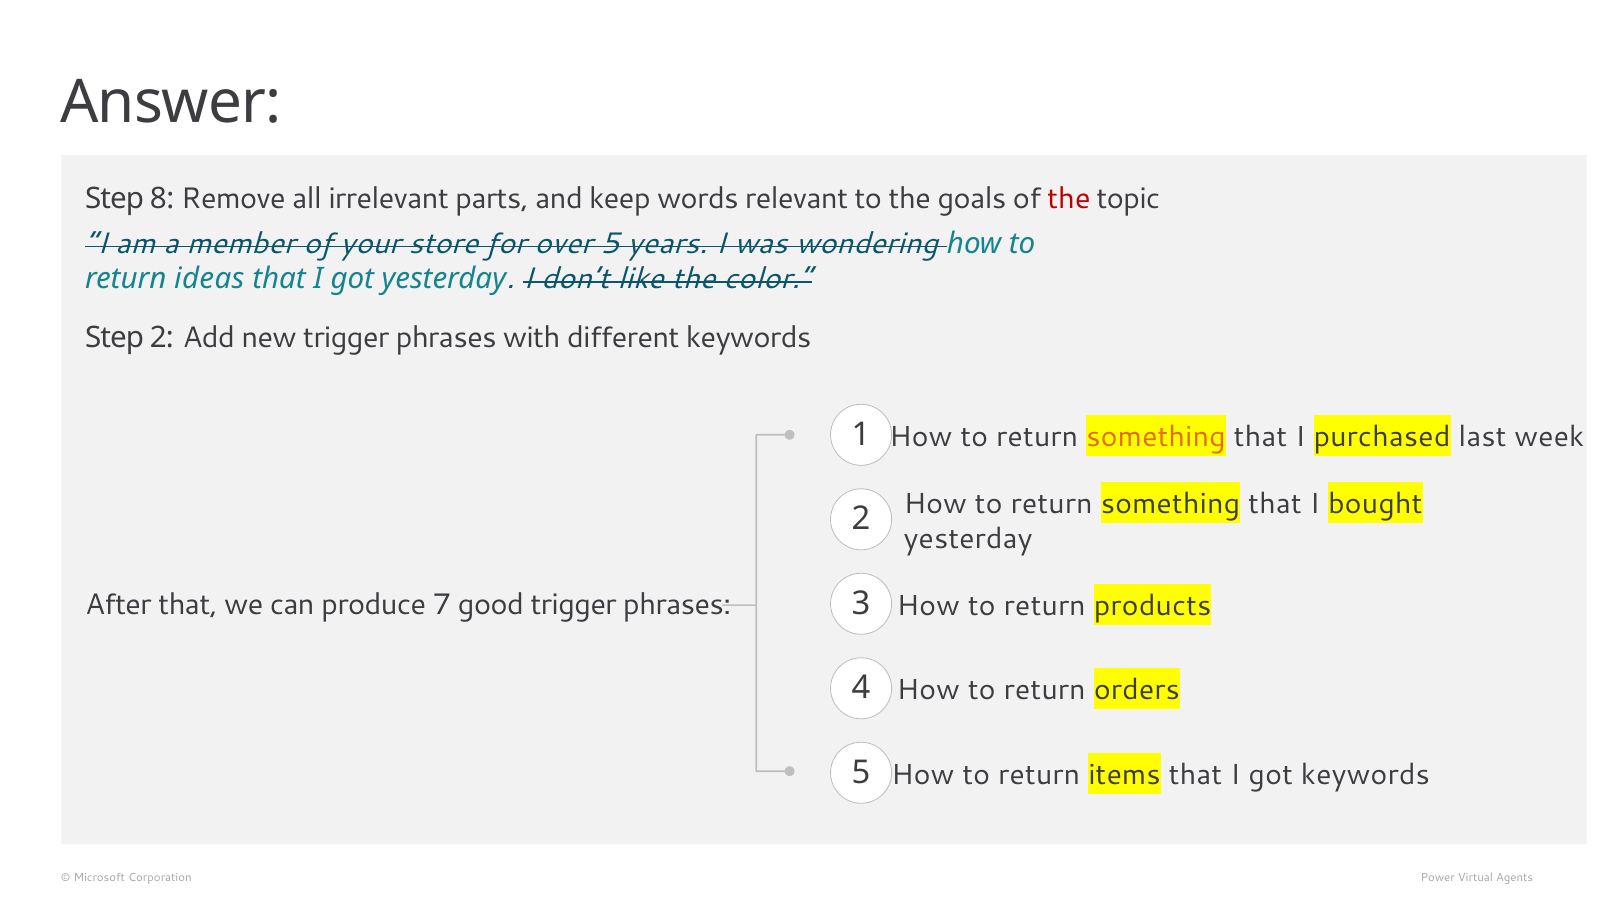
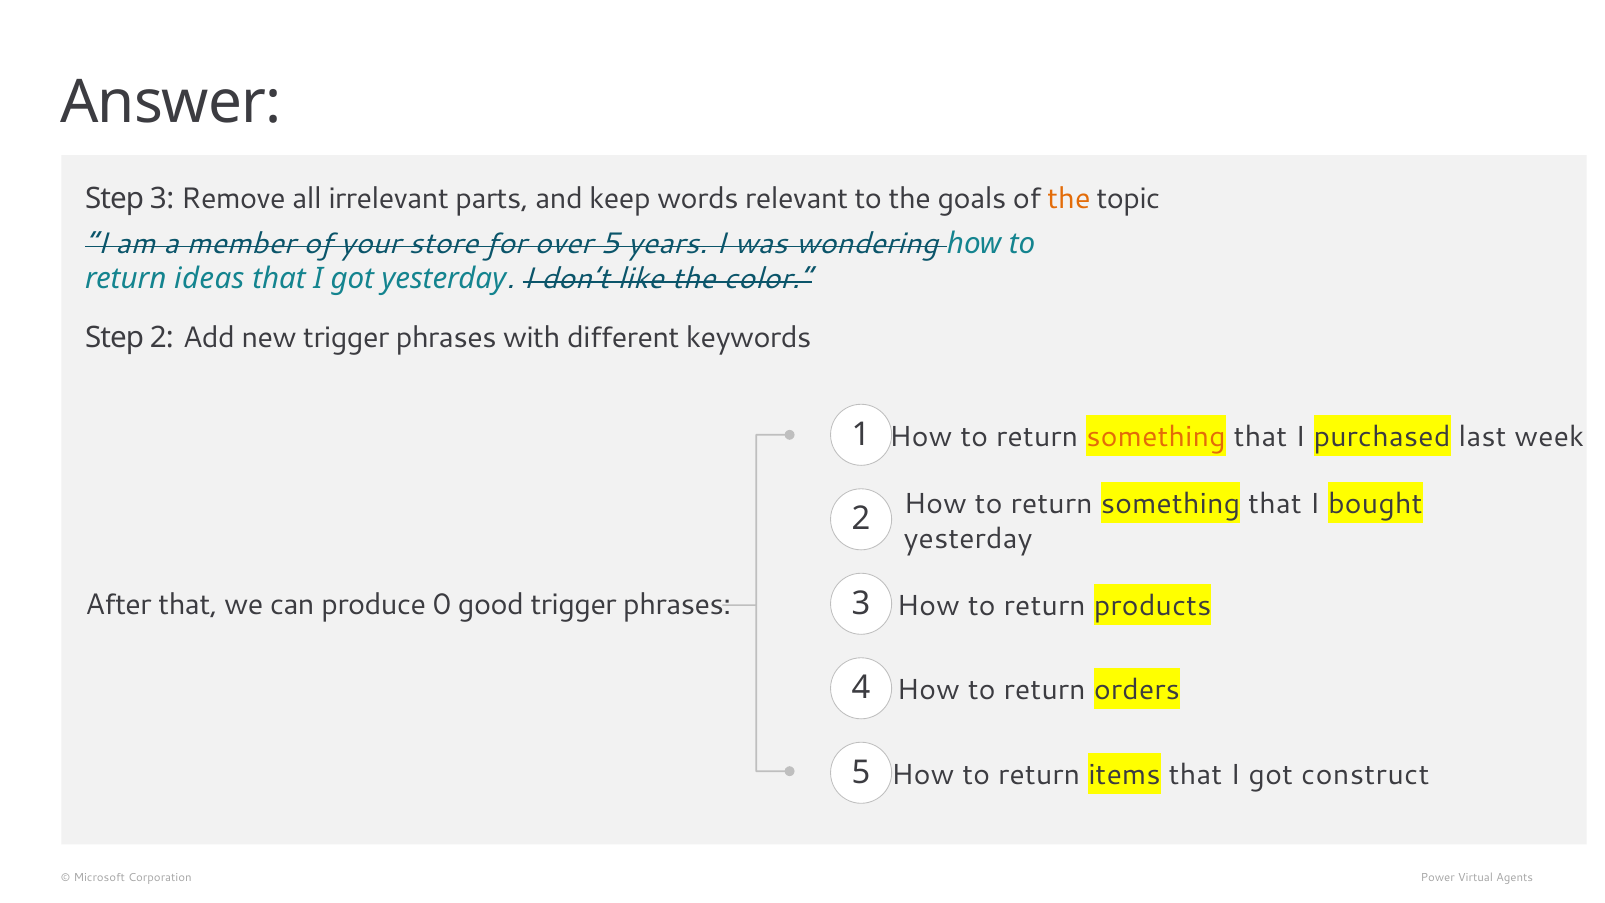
Step 8: 8 -> 3
the at (1069, 198) colour: red -> orange
7: 7 -> 0
got keywords: keywords -> construct
